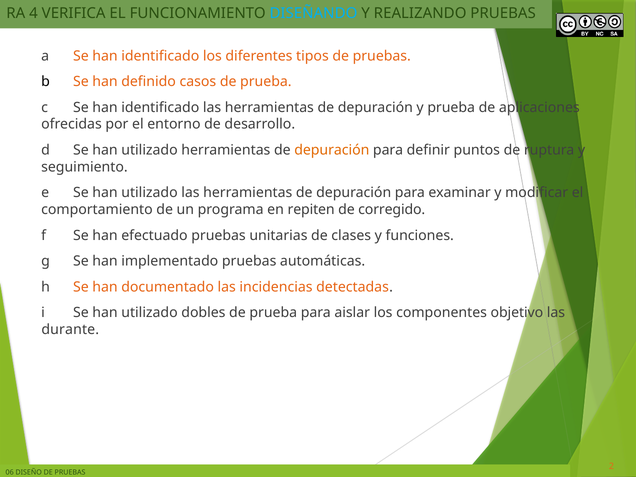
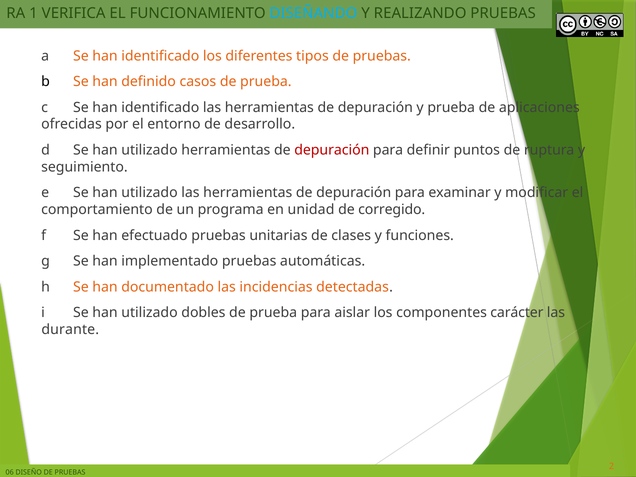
4: 4 -> 1
depuración at (332, 150) colour: orange -> red
repiten: repiten -> unidad
objetivo: objetivo -> carácter
